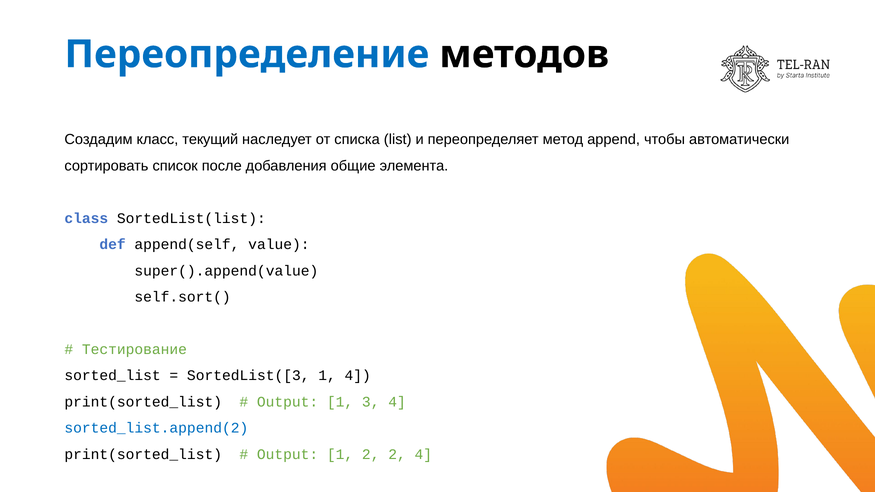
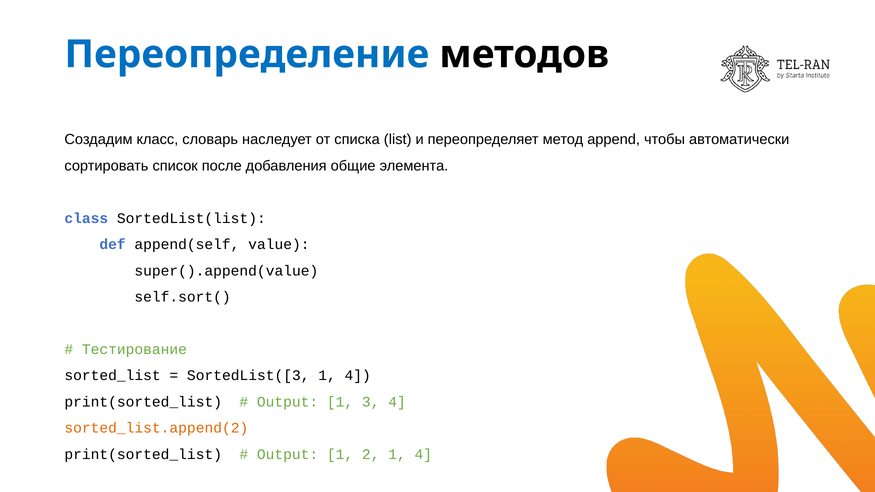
текущий: текущий -> словарь
sorted_list.append(2 colour: blue -> orange
2 2: 2 -> 1
